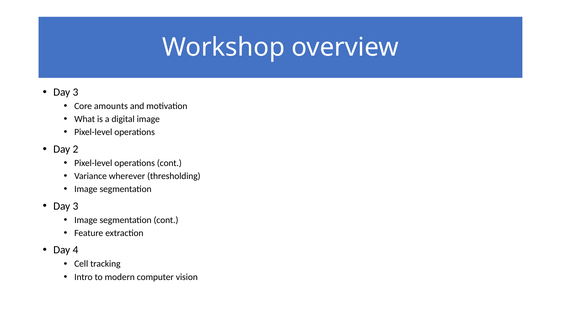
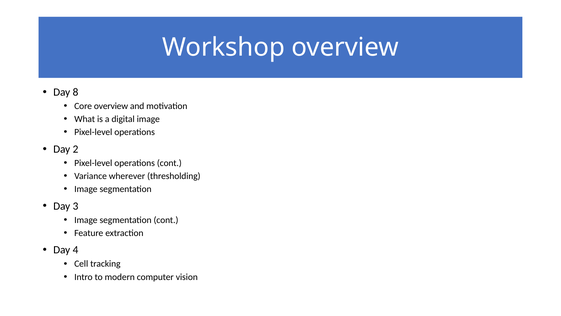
3 at (75, 92): 3 -> 8
Core amounts: amounts -> overview
